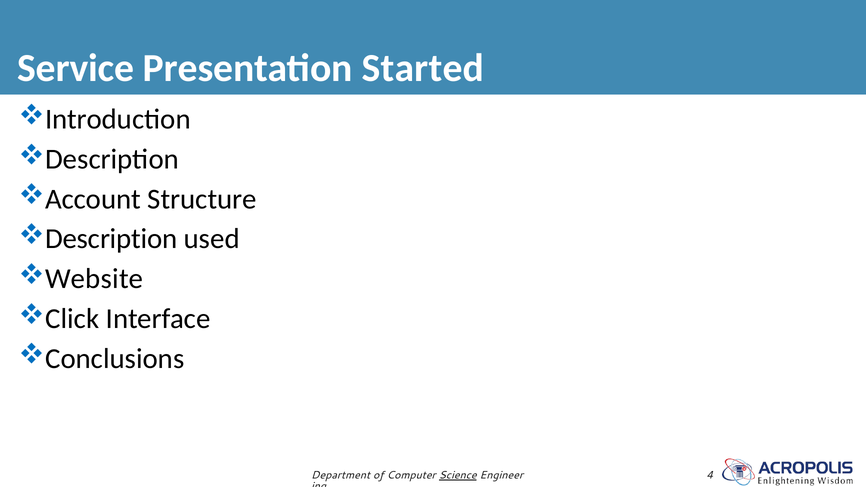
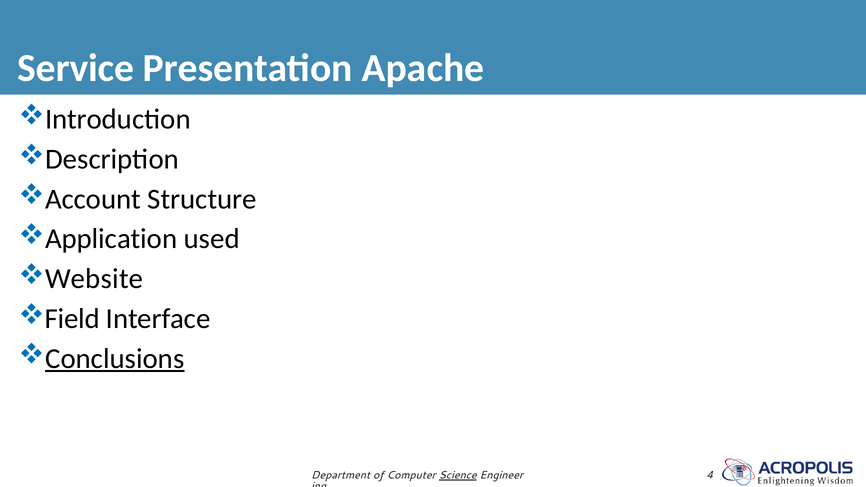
Started: Started -> Apache
Description at (111, 239): Description -> Application
Click: Click -> Field
Conclusions underline: none -> present
